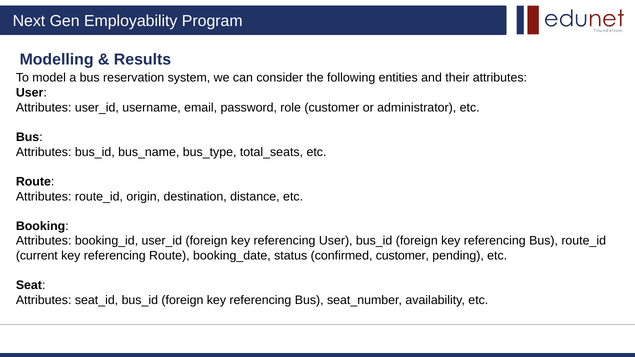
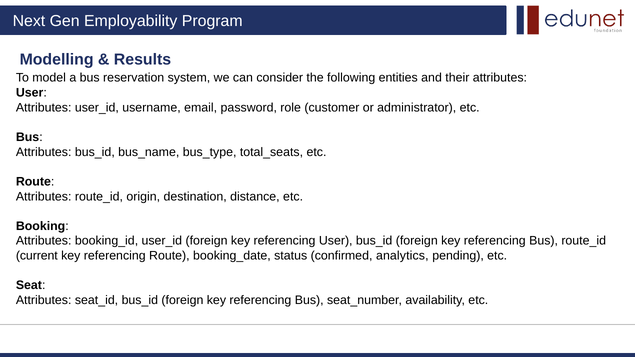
confirmed customer: customer -> analytics
